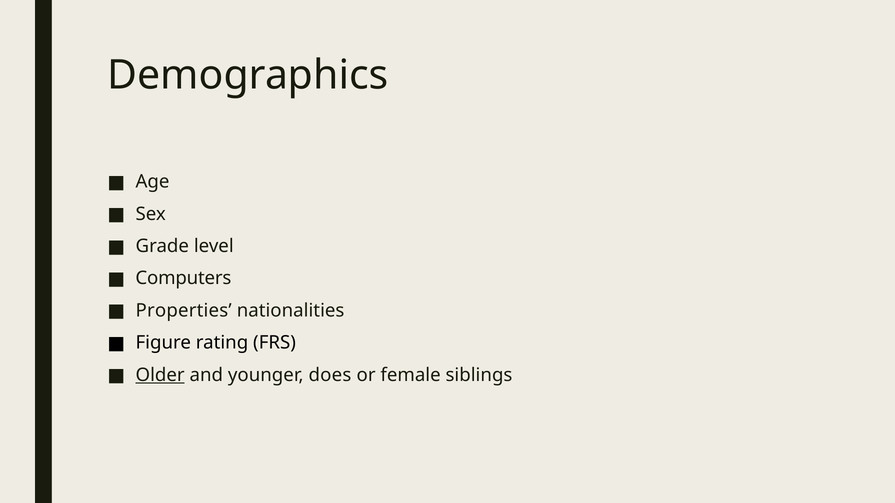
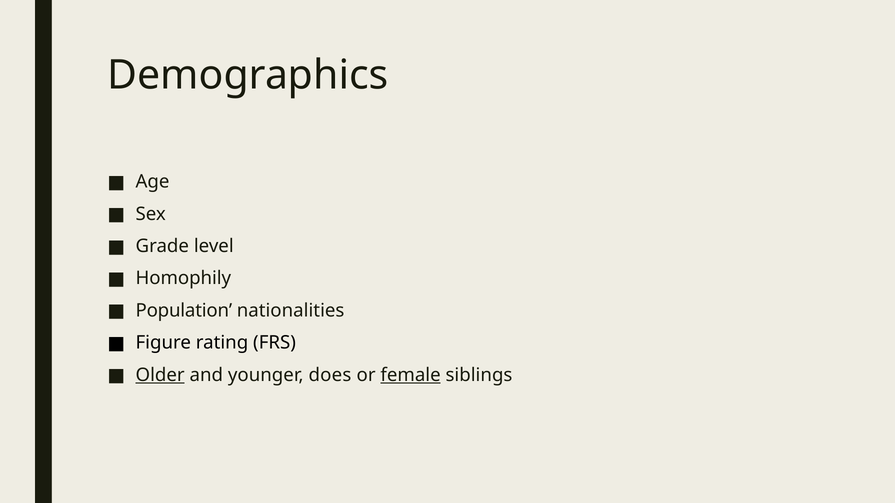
Computers: Computers -> Homophily
Properties: Properties -> Population
female underline: none -> present
